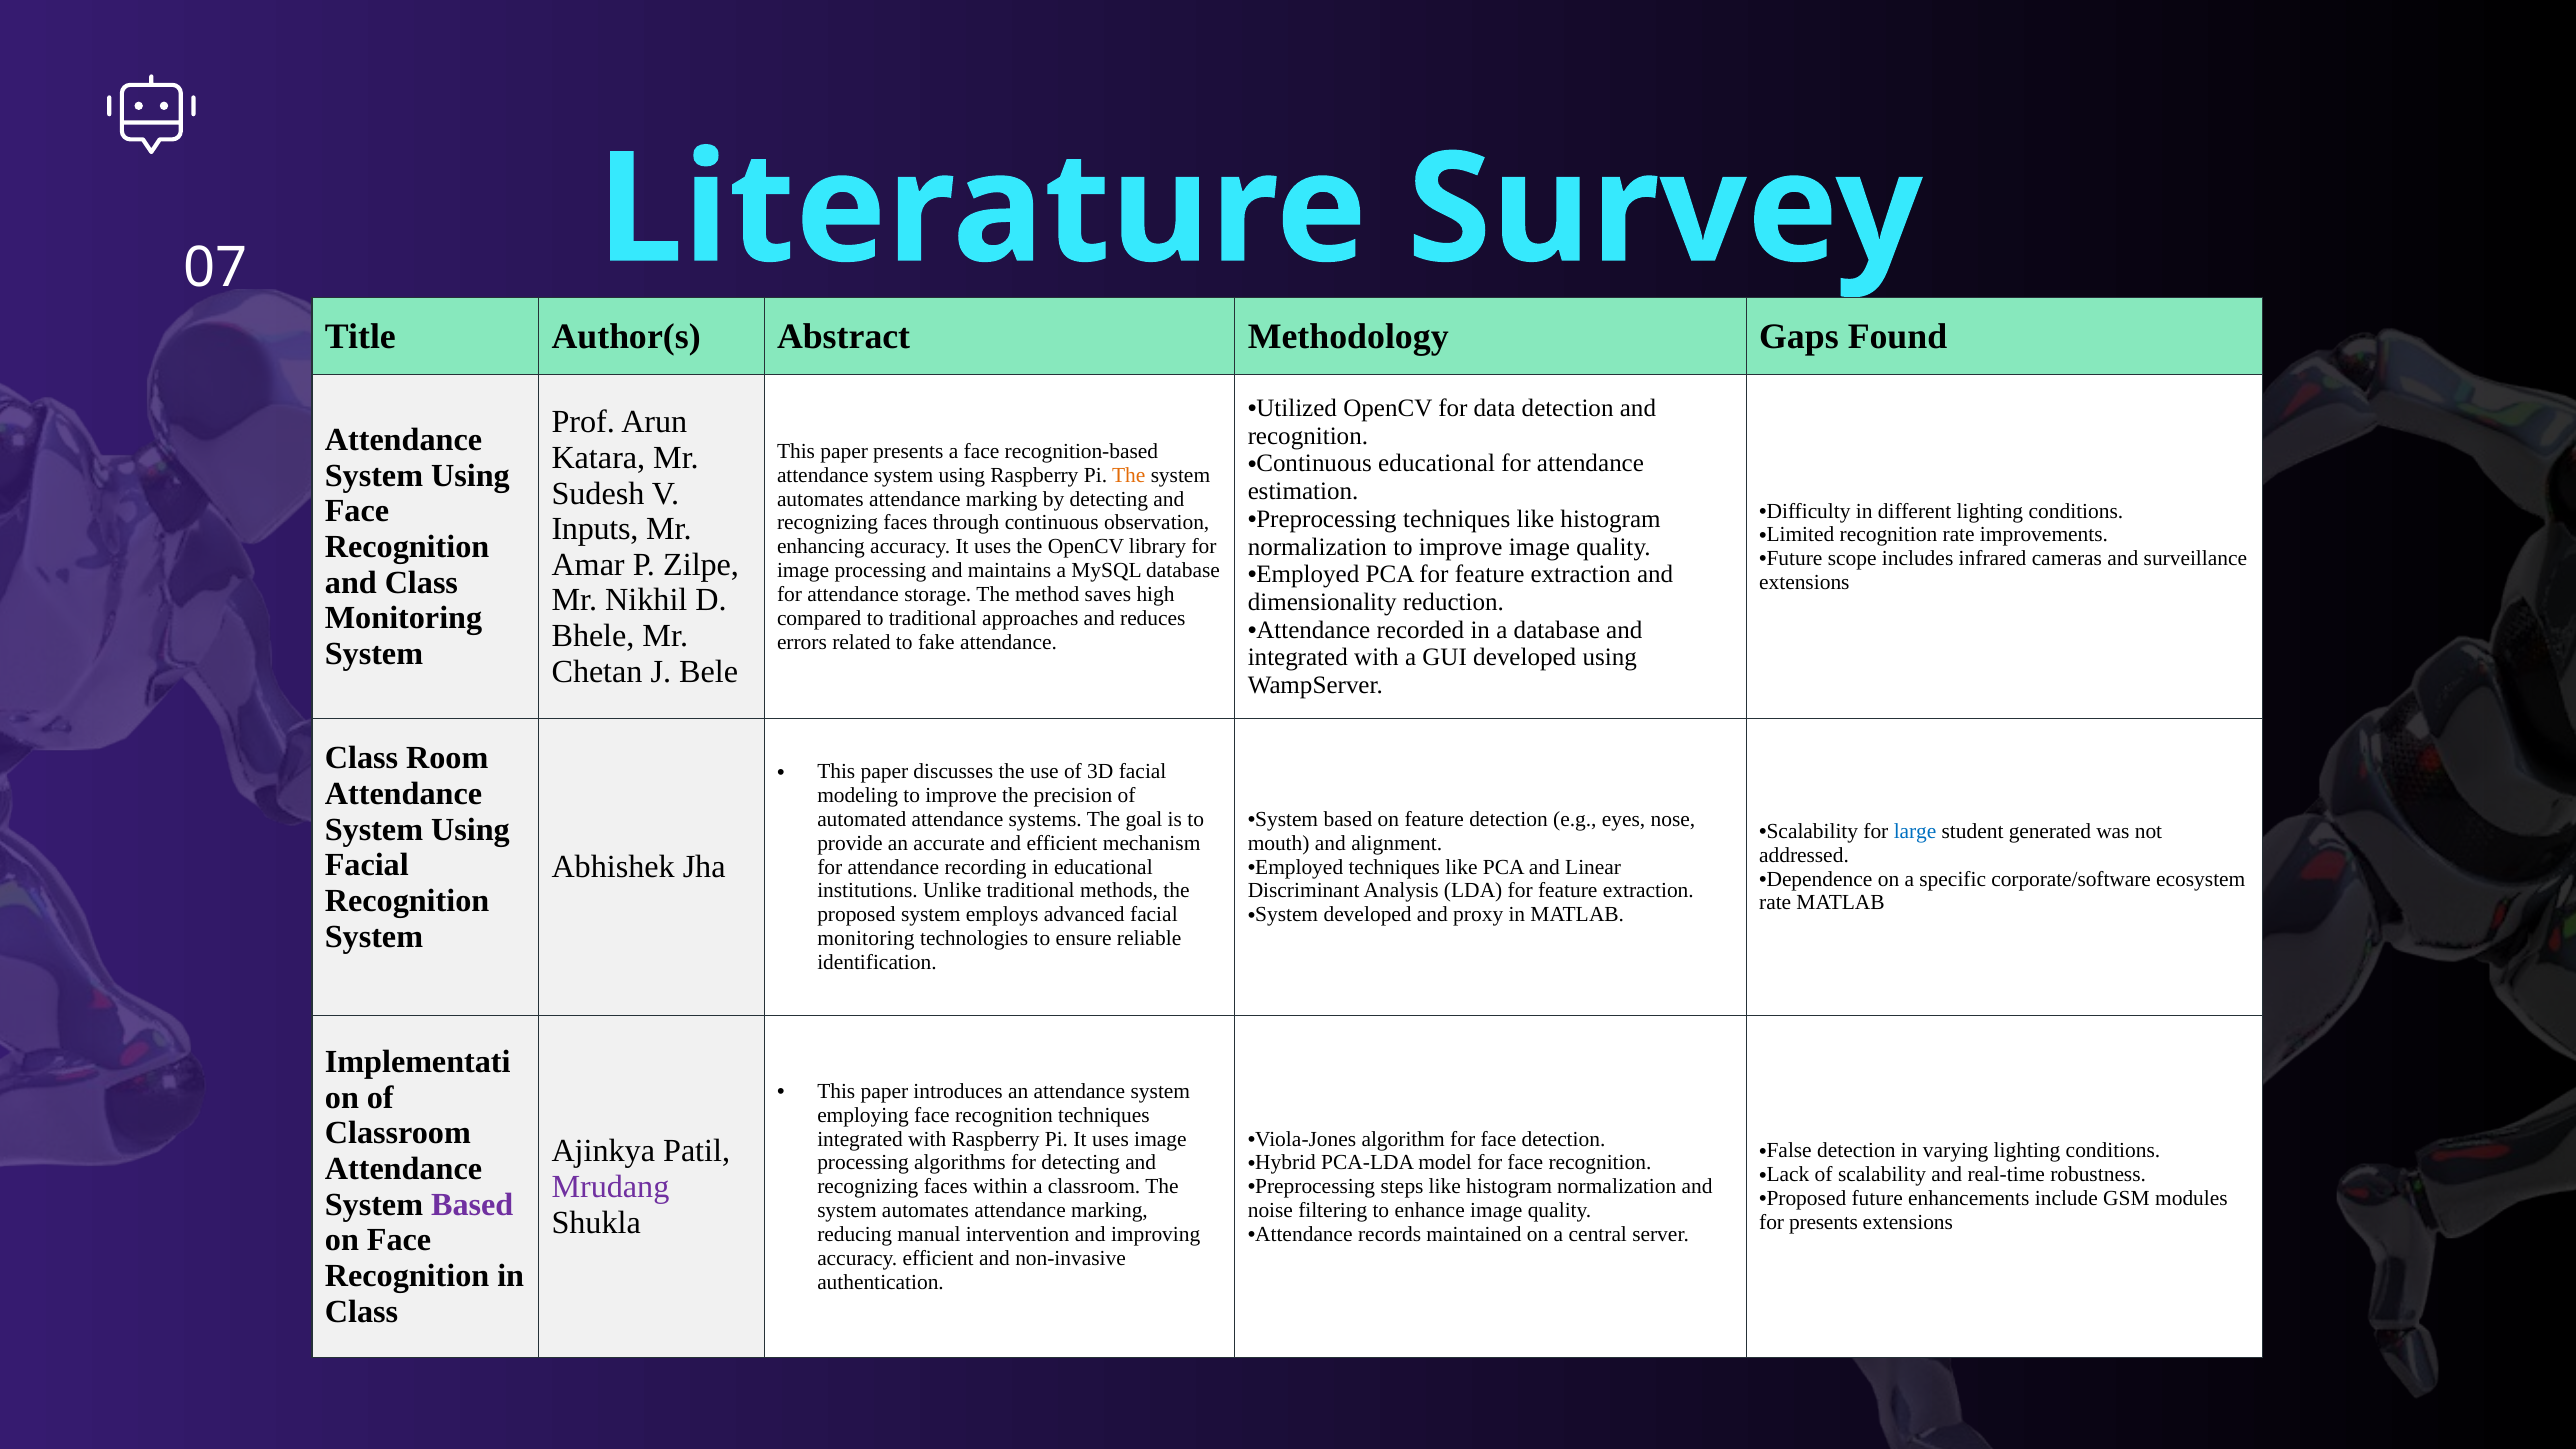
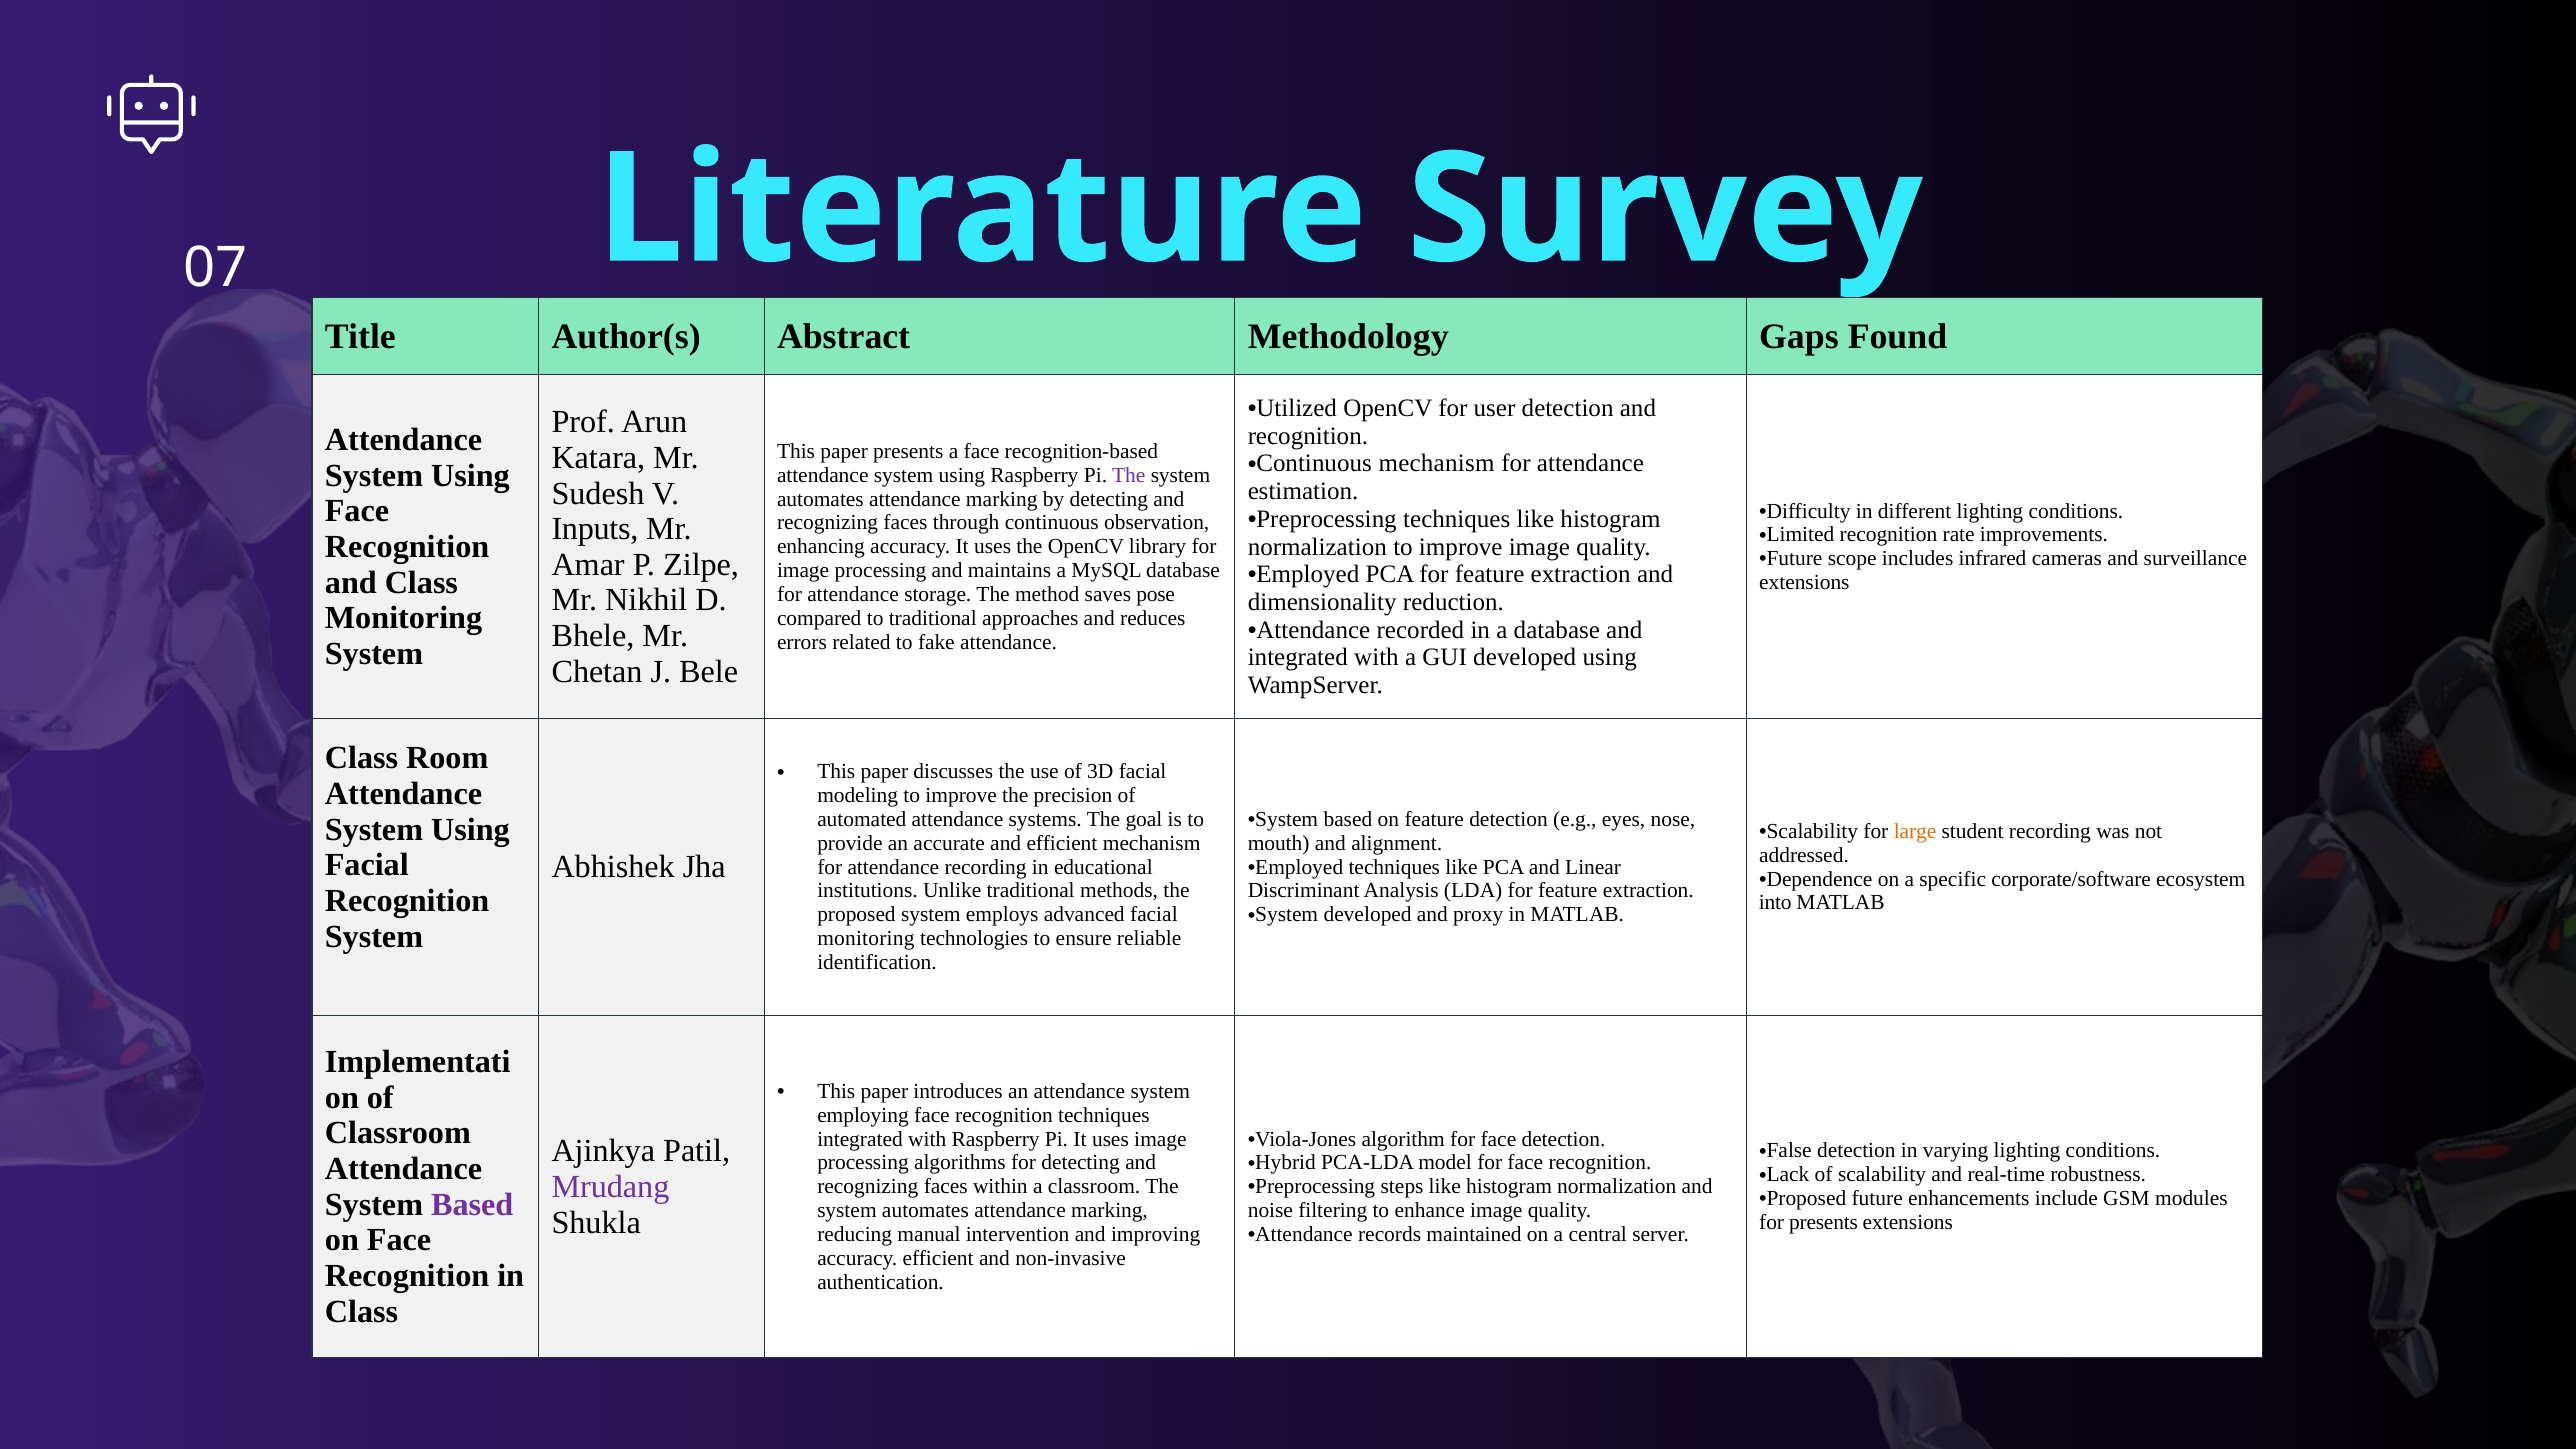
data: data -> user
Continuous educational: educational -> mechanism
The at (1129, 475) colour: orange -> purple
high: high -> pose
large colour: blue -> orange
student generated: generated -> recording
rate at (1775, 903): rate -> into
